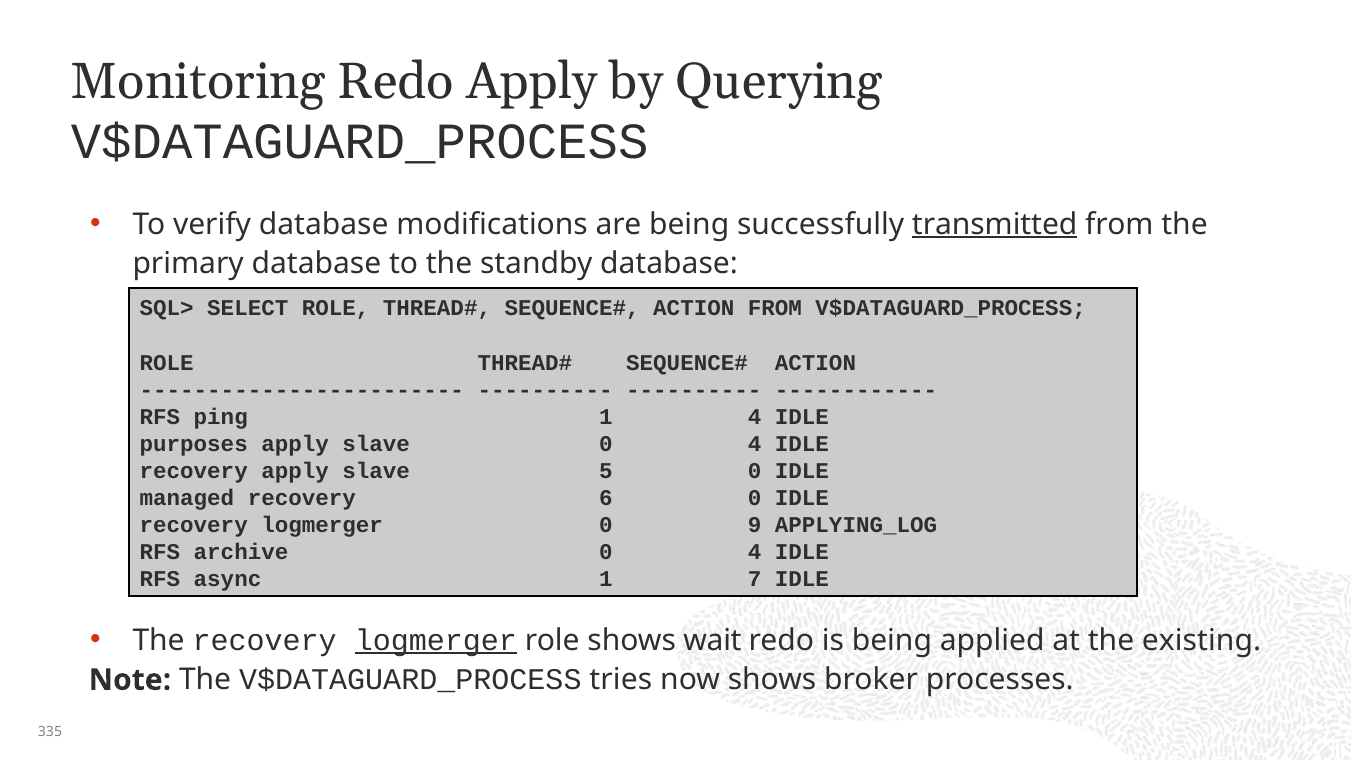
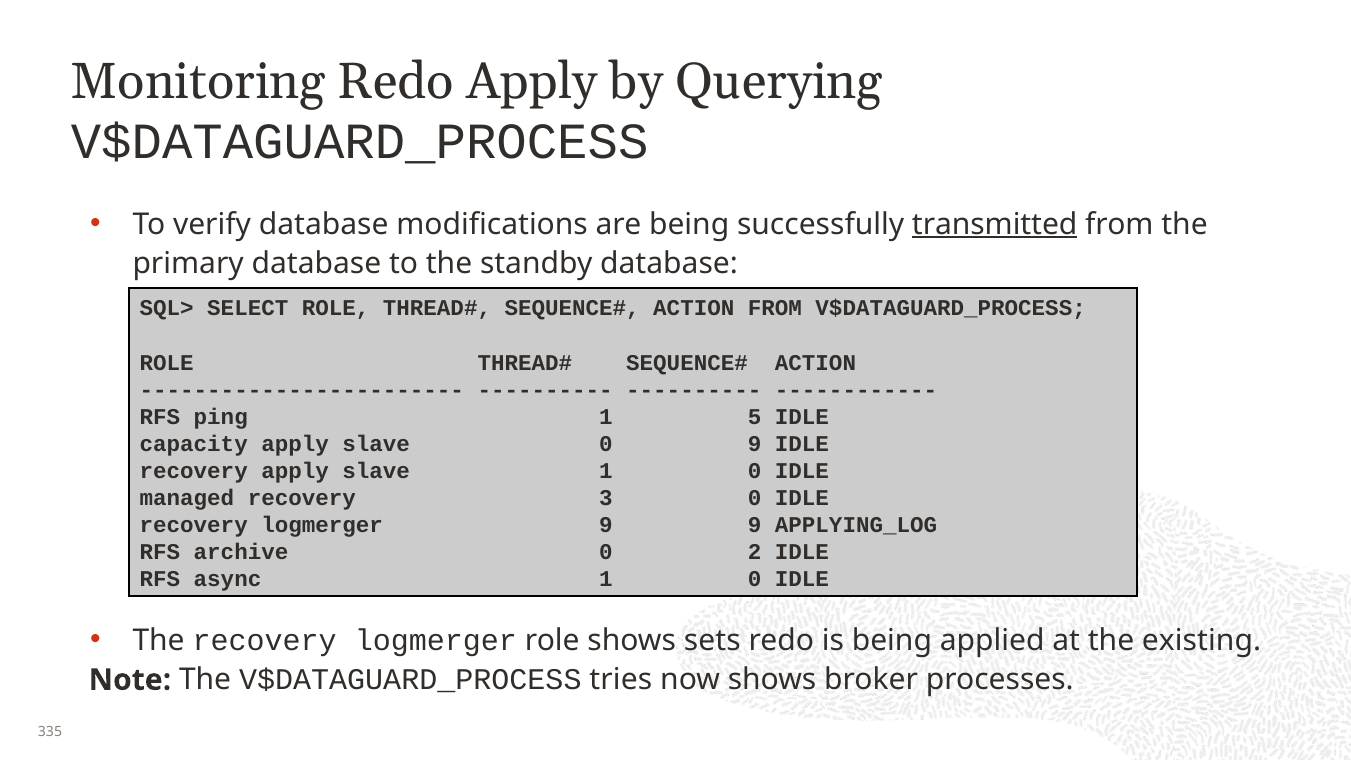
1 4: 4 -> 5
purposes: purposes -> capacity
slave 0 4: 4 -> 9
slave 5: 5 -> 1
6: 6 -> 3
logmerger 0: 0 -> 9
archive 0 4: 4 -> 2
async 1 7: 7 -> 0
logmerger at (436, 640) underline: present -> none
wait: wait -> sets
